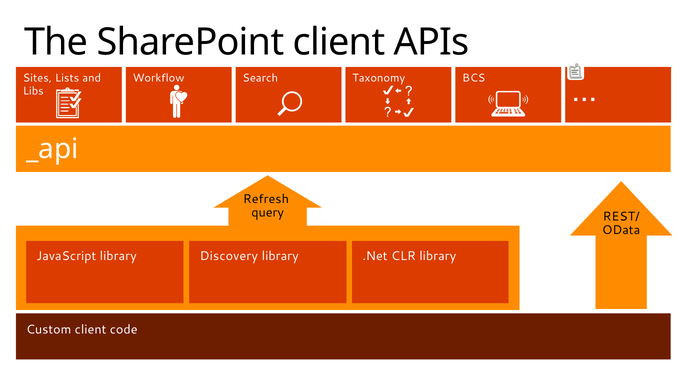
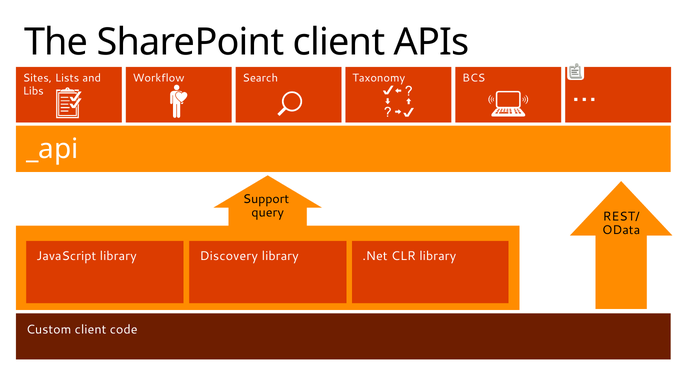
Refresh: Refresh -> Support
